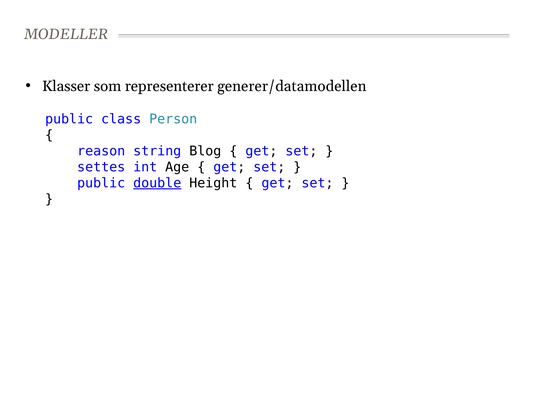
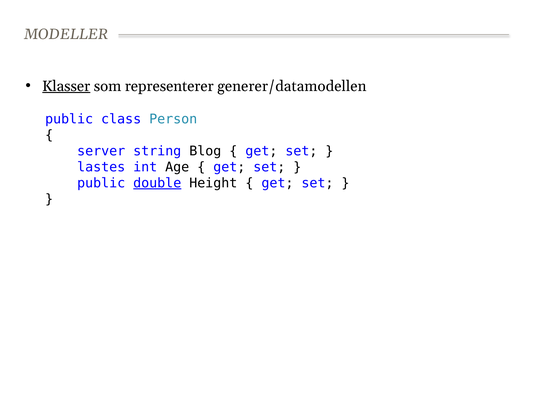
Klasser underline: none -> present
reason: reason -> server
settes: settes -> lastes
